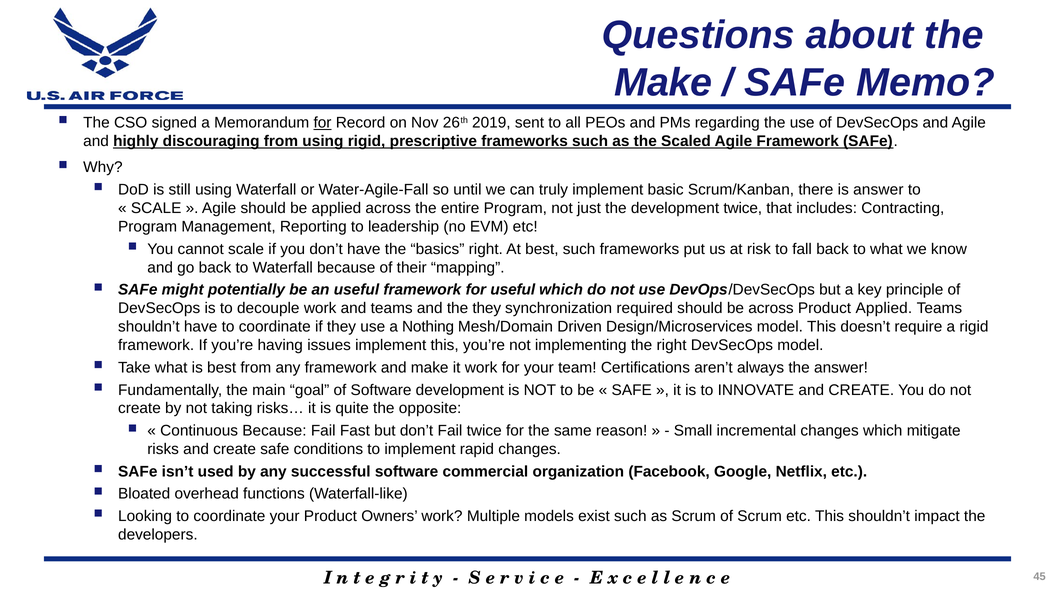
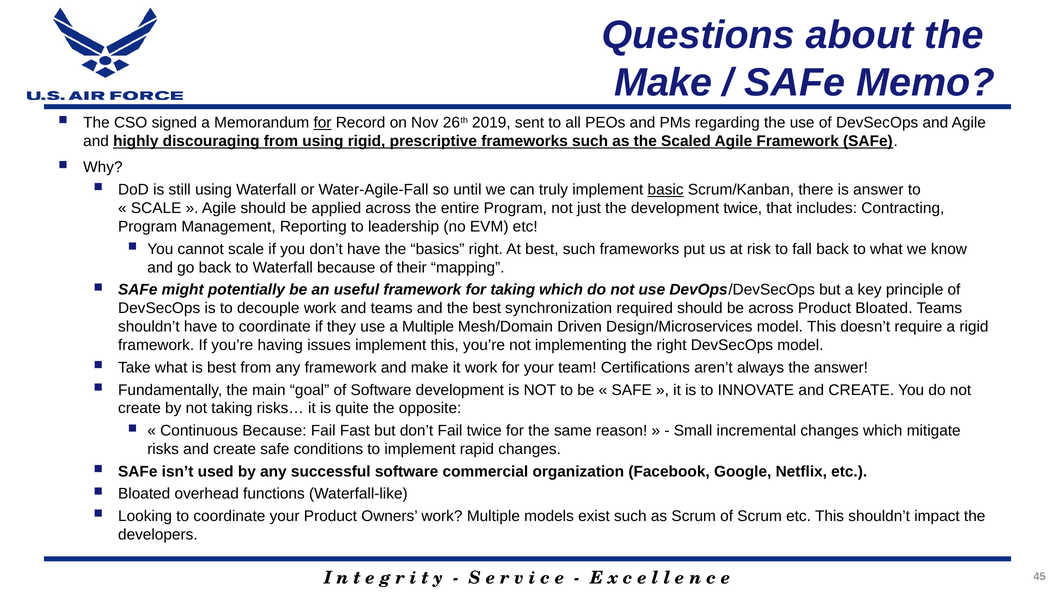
basic underline: none -> present
for useful: useful -> taking
the they: they -> best
Product Applied: Applied -> Bloated
a Nothing: Nothing -> Multiple
